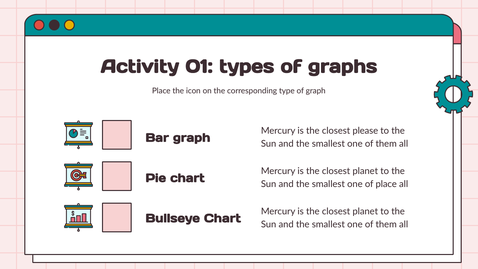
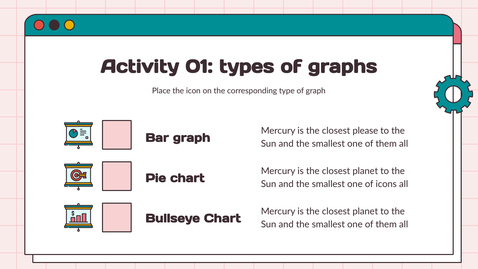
of place: place -> icons
